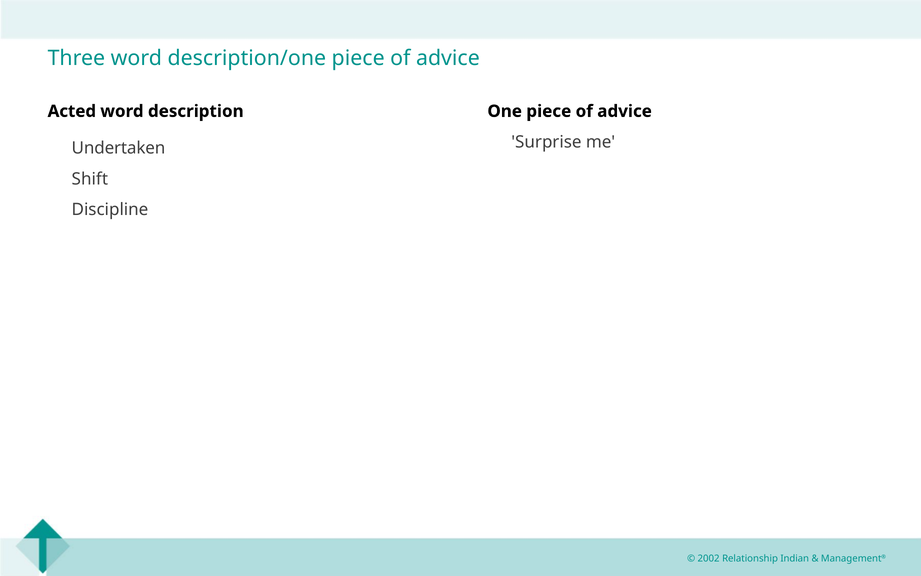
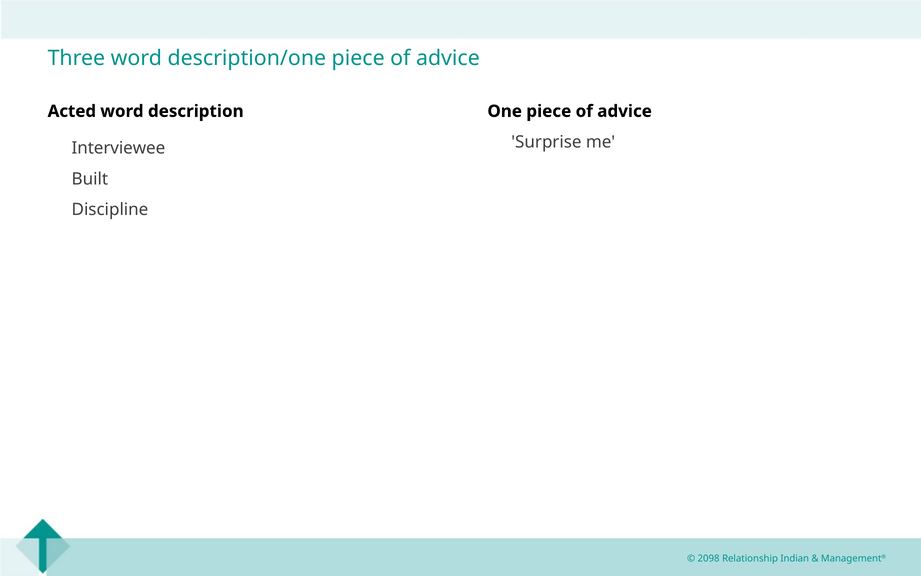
Undertaken: Undertaken -> Interviewee
Shift: Shift -> Built
2002: 2002 -> 2098
